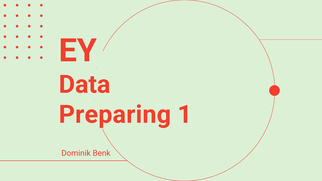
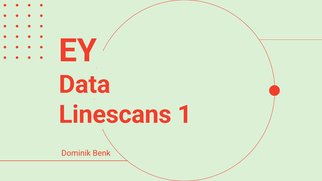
Preparing: Preparing -> Linescans
